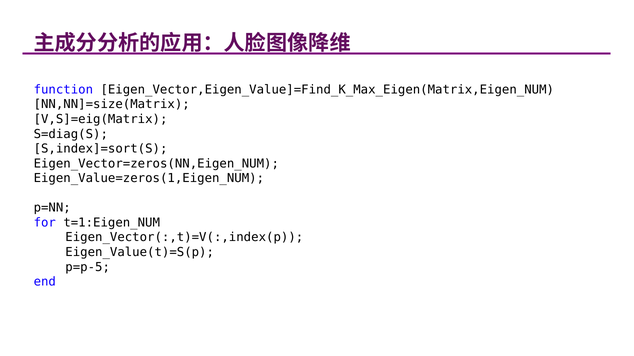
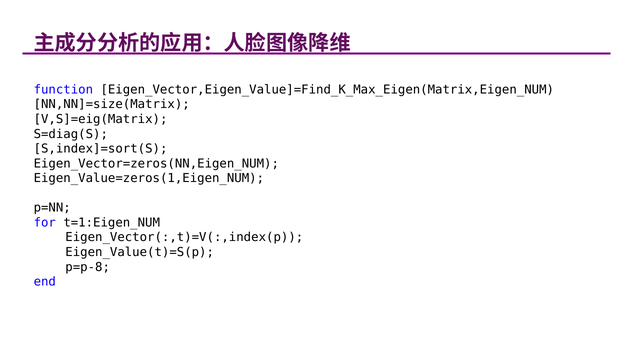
p=p-5: p=p-5 -> p=p-8
